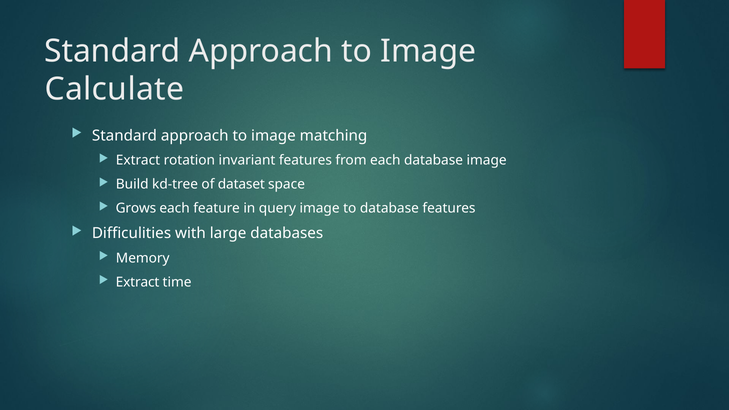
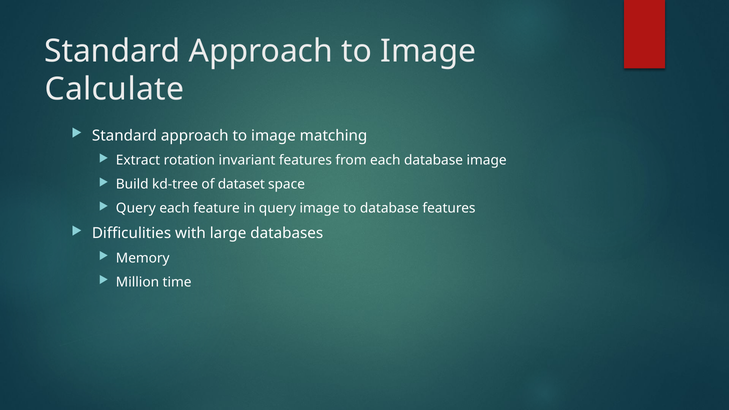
Grows at (136, 208): Grows -> Query
Extract at (138, 282): Extract -> Million
